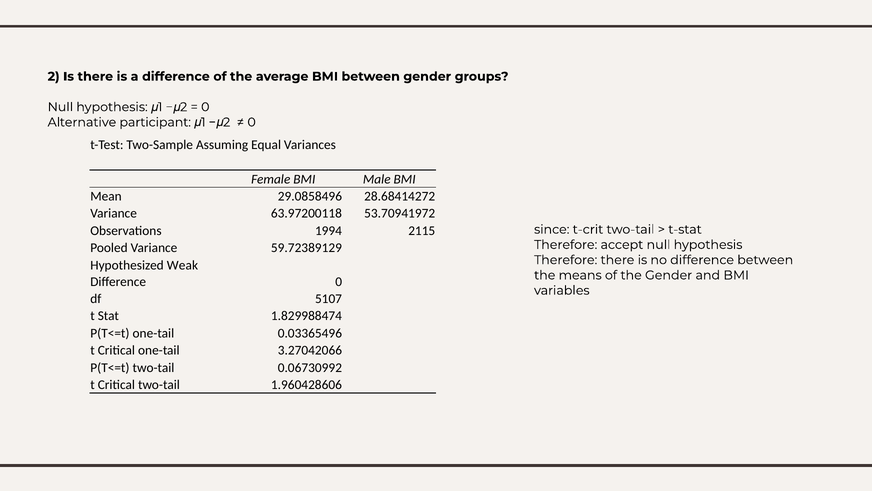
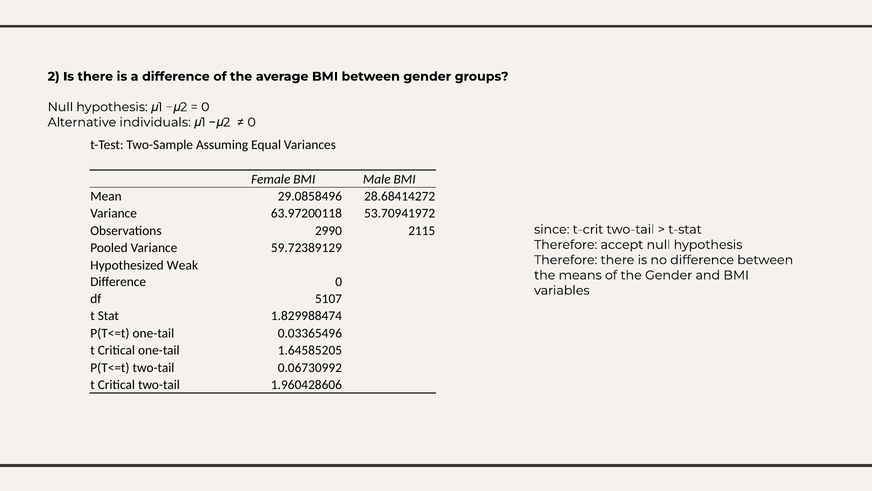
participant: participant -> individuals
1994: 1994 -> 2990
3.27042066: 3.27042066 -> 1.64585205
